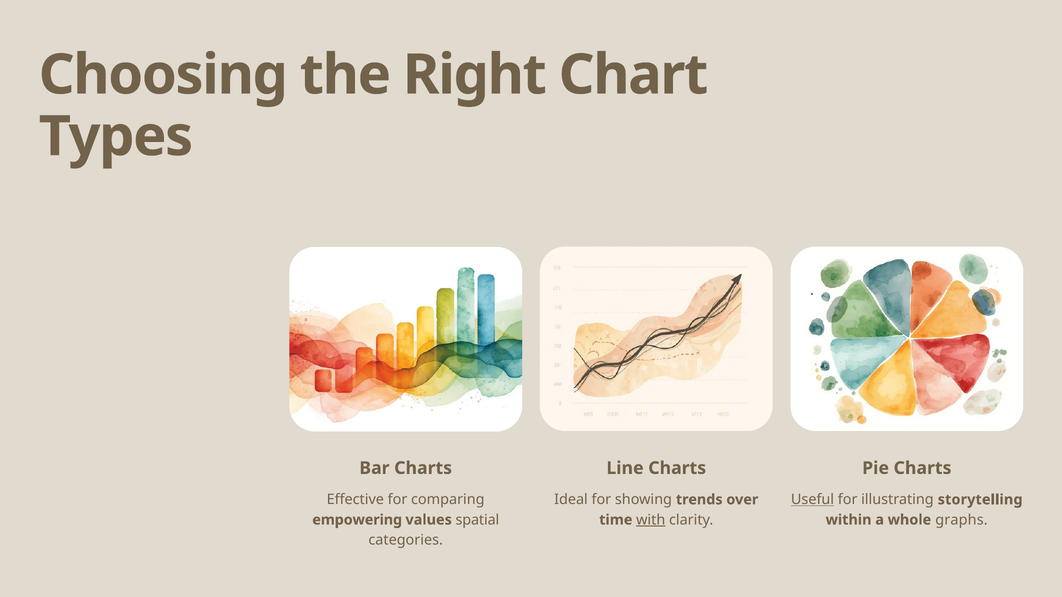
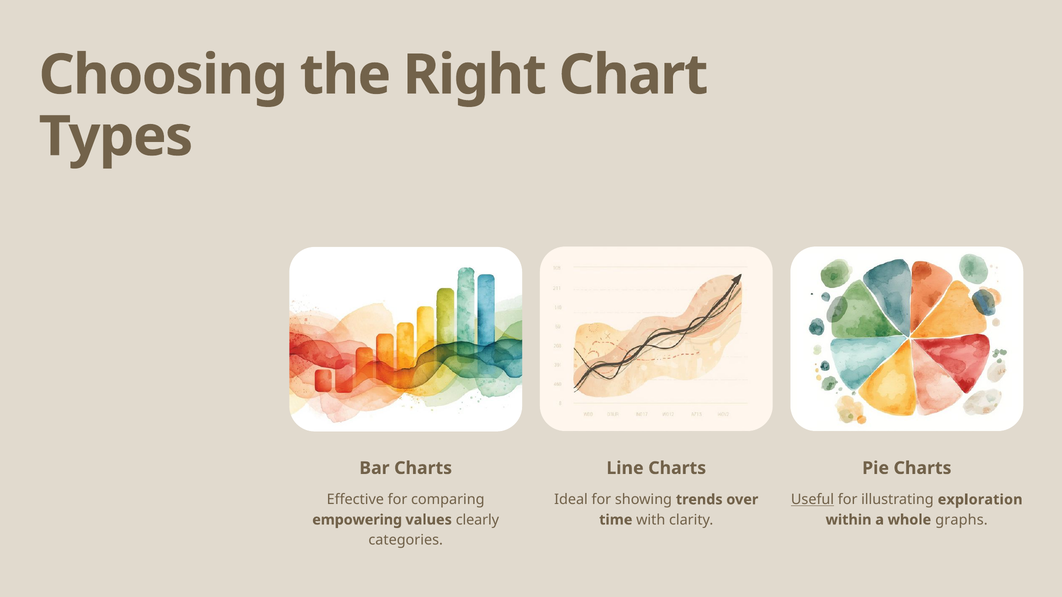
storytelling: storytelling -> exploration
spatial: spatial -> clearly
with underline: present -> none
